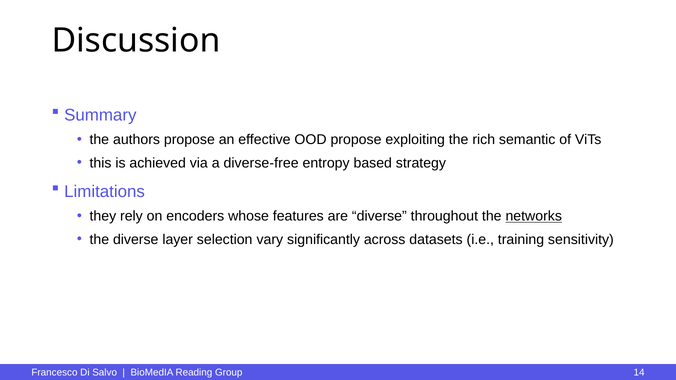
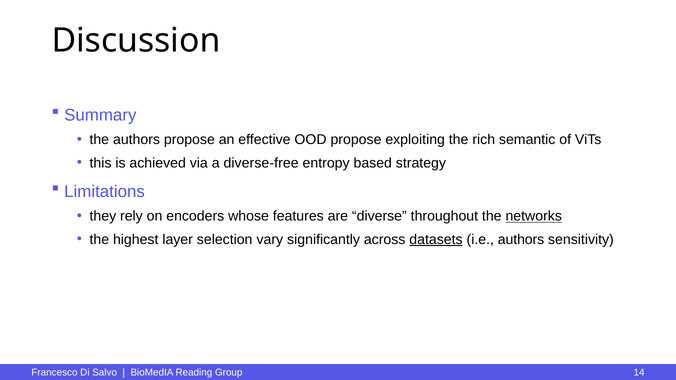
the diverse: diverse -> highest
datasets underline: none -> present
i.e training: training -> authors
